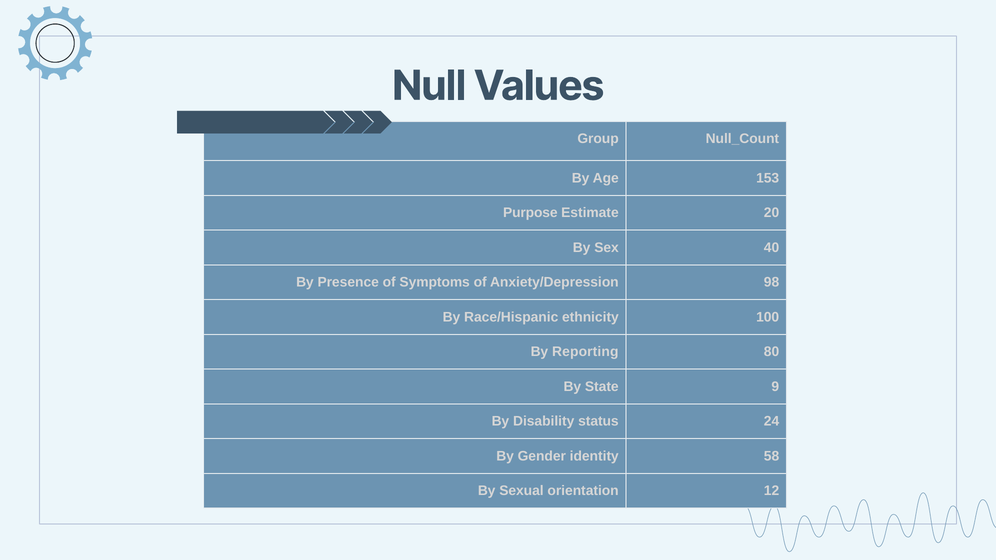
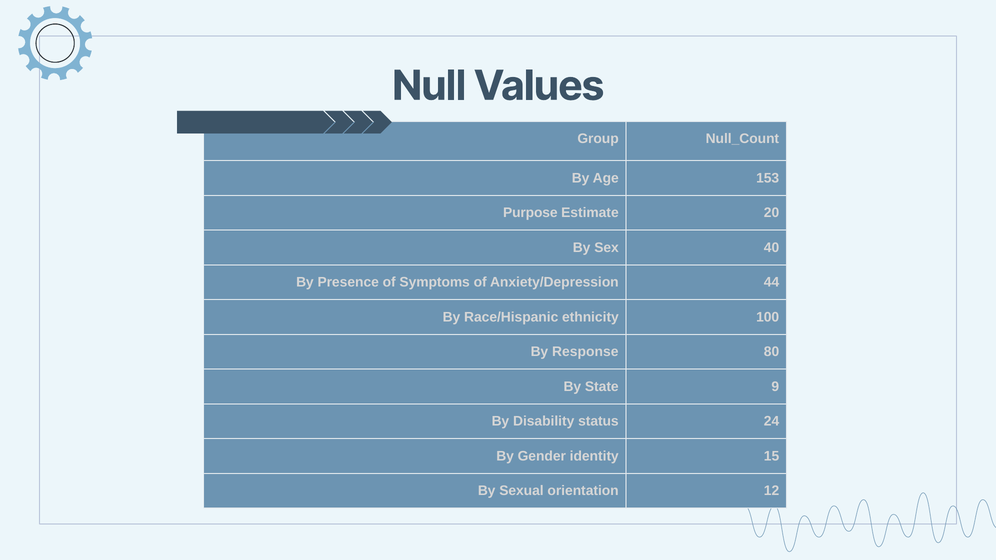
98: 98 -> 44
Reporting: Reporting -> Response
58: 58 -> 15
